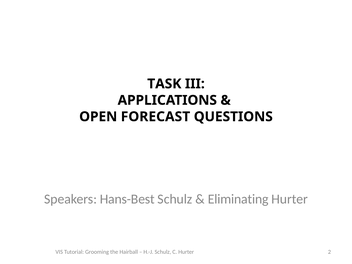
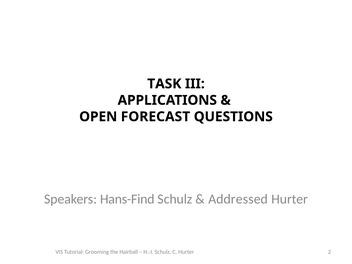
Hans-Best: Hans-Best -> Hans-Find
Eliminating: Eliminating -> Addressed
